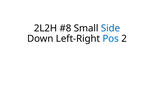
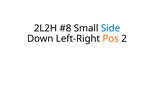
Pos colour: blue -> orange
